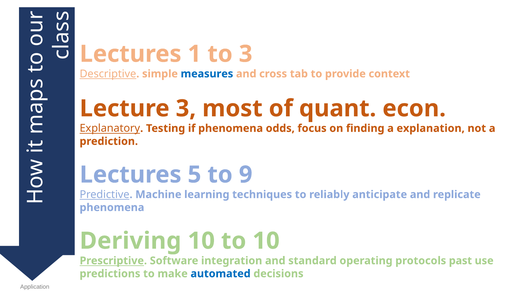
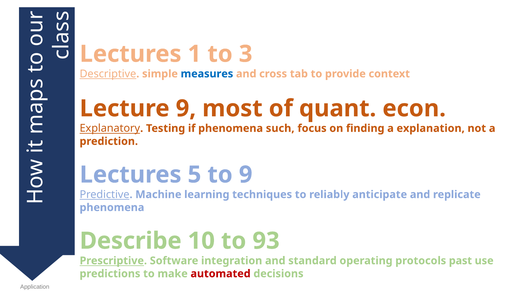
Lecture 3: 3 -> 9
odds: odds -> such
Deriving: Deriving -> Describe
to 10: 10 -> 93
automated colour: blue -> red
